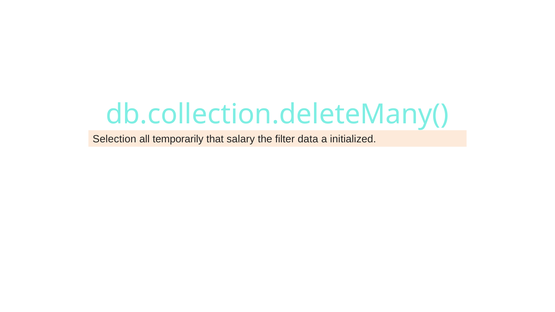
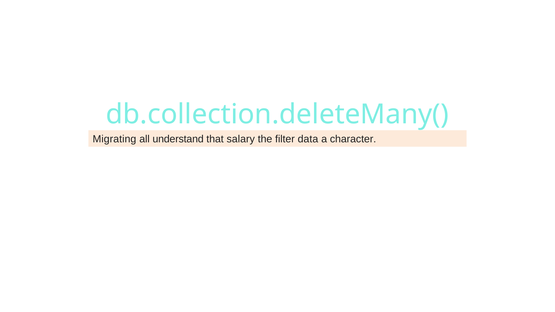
Selection: Selection -> Migrating
temporarily: temporarily -> understand
initialized: initialized -> character
